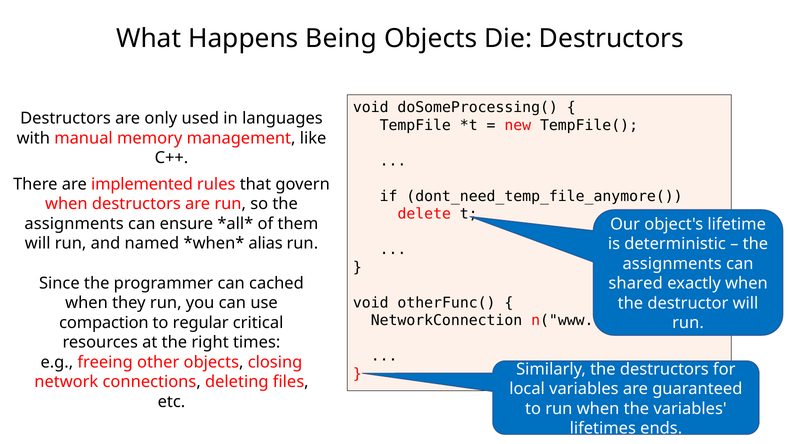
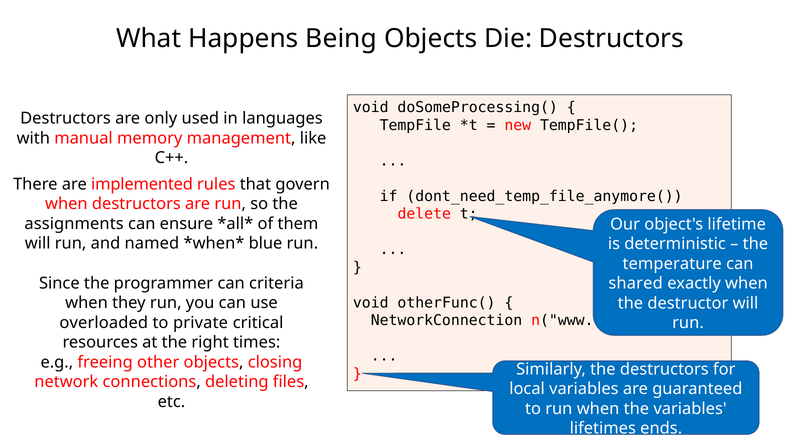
alias: alias -> blue
assignments at (672, 264): assignments -> temperature
cached: cached -> criteria
compaction: compaction -> overloaded
regular: regular -> private
